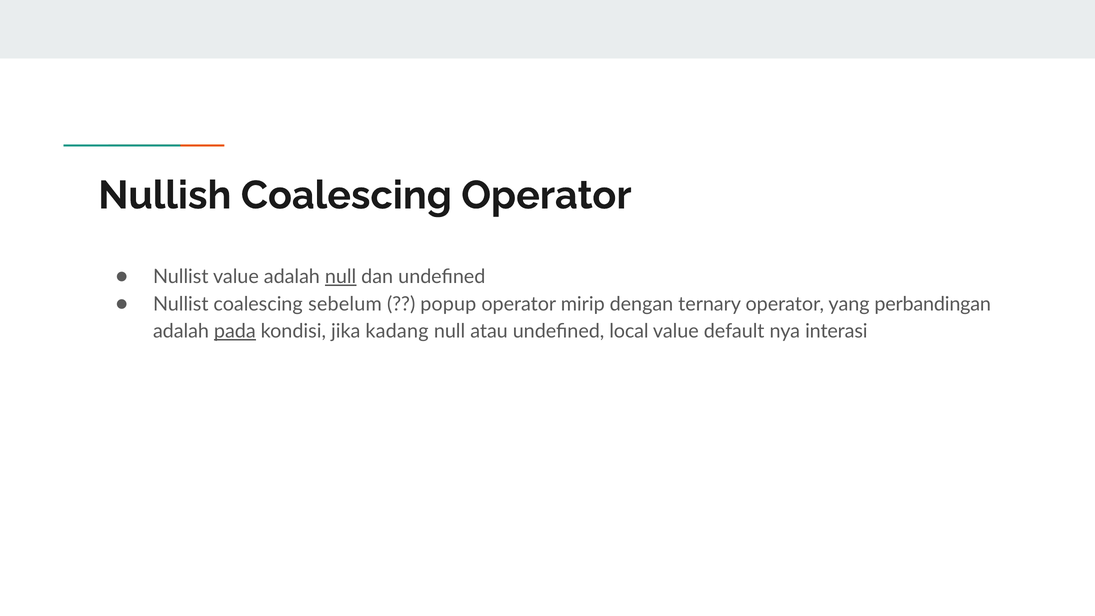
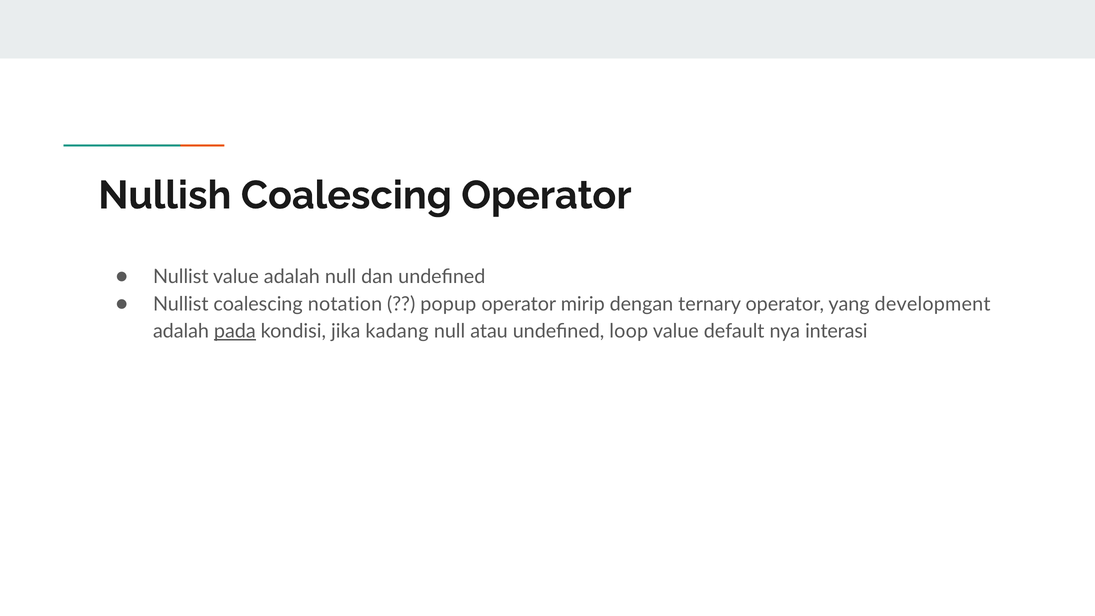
null at (341, 277) underline: present -> none
sebelum: sebelum -> notation
perbandingan: perbandingan -> development
local: local -> loop
